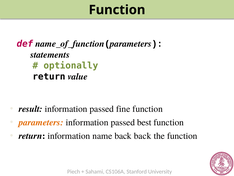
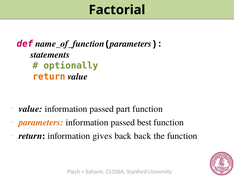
Function at (117, 10): Function -> Factorial
return at (49, 76) colour: black -> orange
result at (31, 109): result -> value
fine: fine -> part
name: name -> gives
